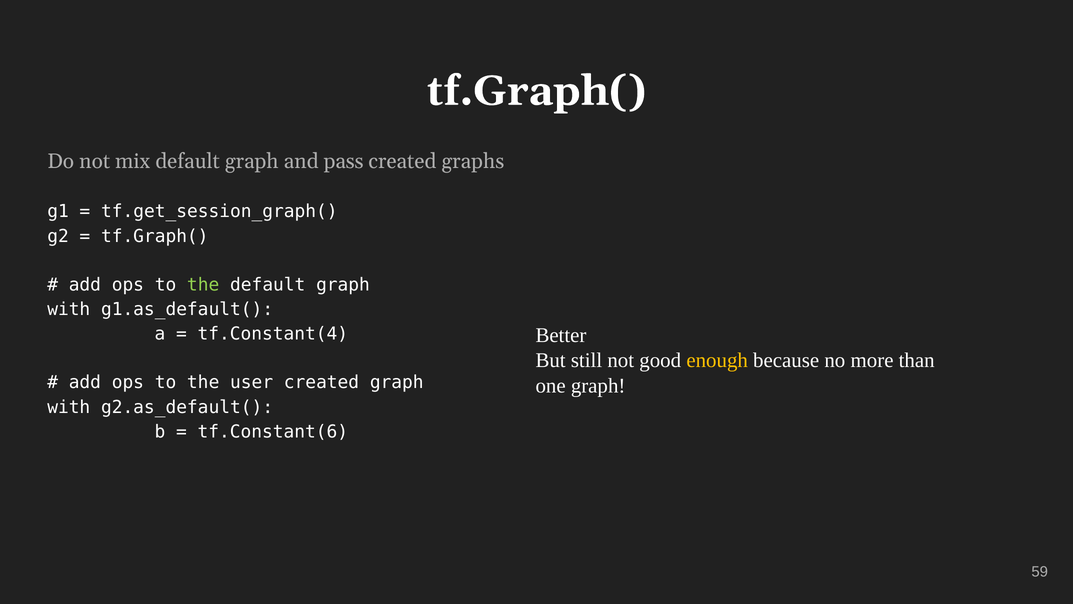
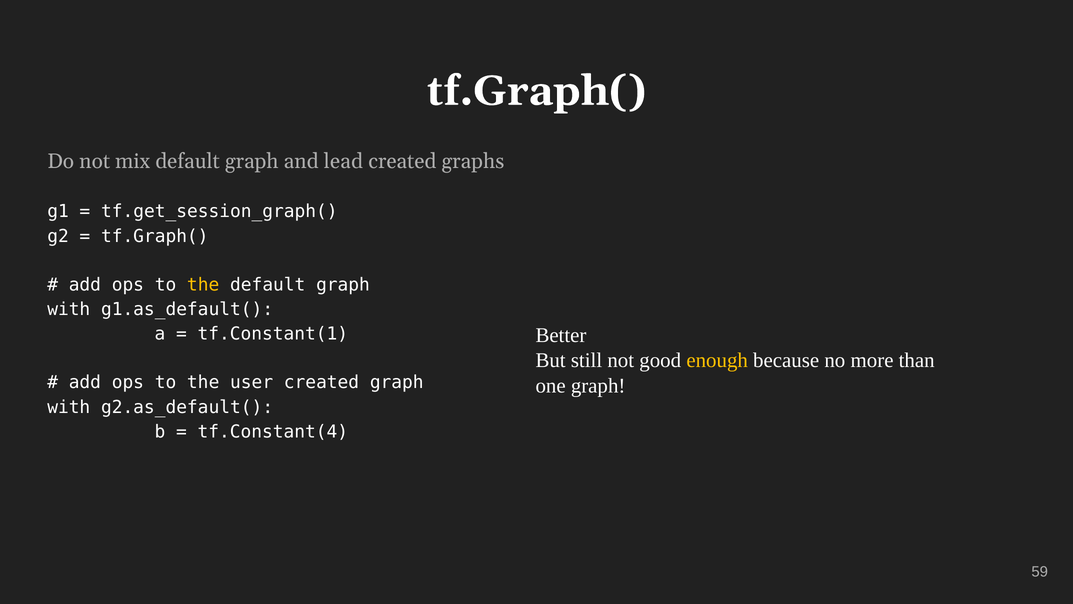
pass: pass -> lead
the at (203, 284) colour: light green -> yellow
tf.Constant(4: tf.Constant(4 -> tf.Constant(1
tf.Constant(6: tf.Constant(6 -> tf.Constant(4
